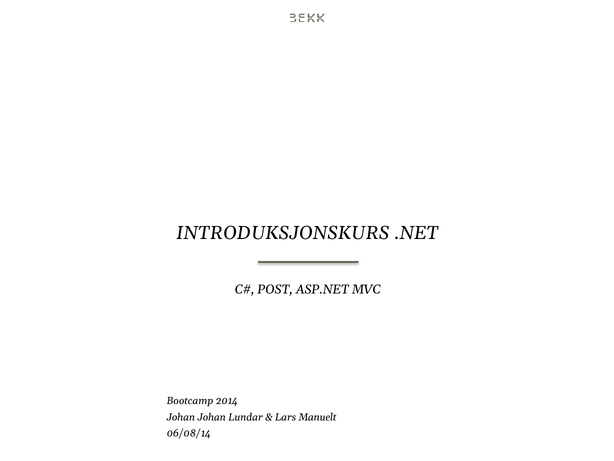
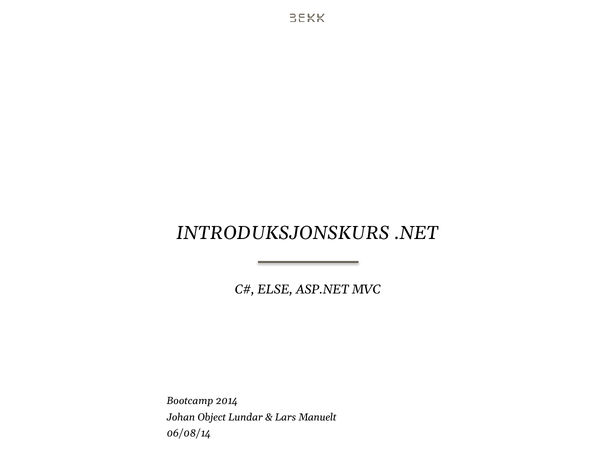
POST: POST -> ELSE
Johan Johan: Johan -> Object
